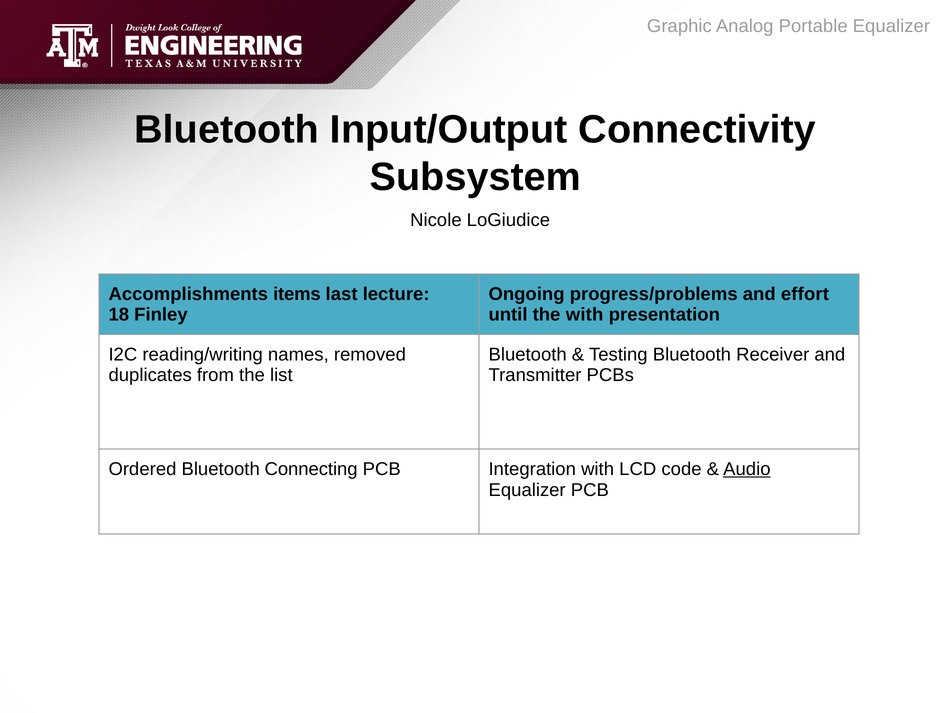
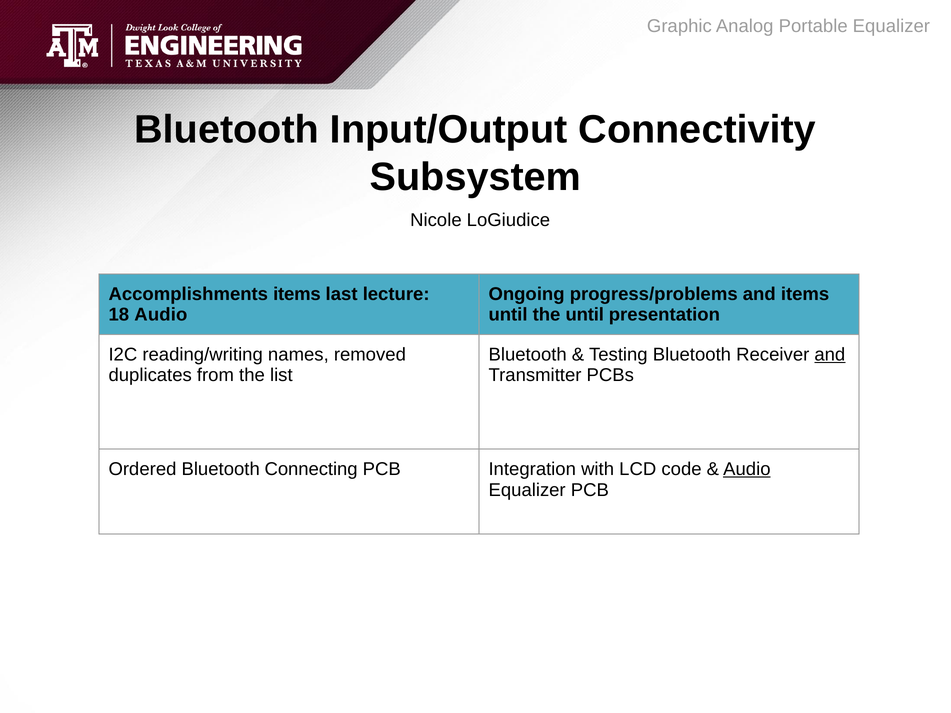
and effort: effort -> items
18 Finley: Finley -> Audio
the with: with -> until
and at (830, 355) underline: none -> present
